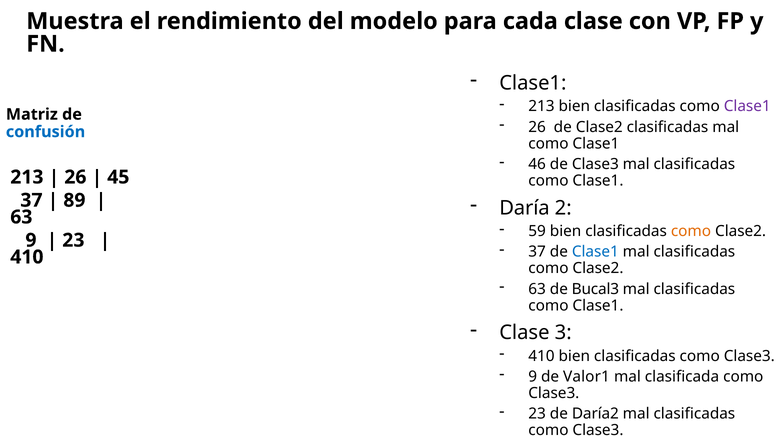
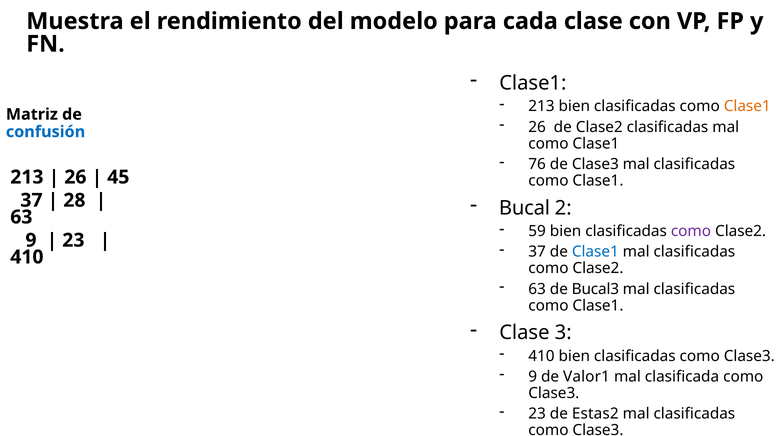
Clase1 at (747, 107) colour: purple -> orange
46: 46 -> 76
89: 89 -> 28
Daría: Daría -> Bucal
como at (691, 231) colour: orange -> purple
Daría2: Daría2 -> Estas2
